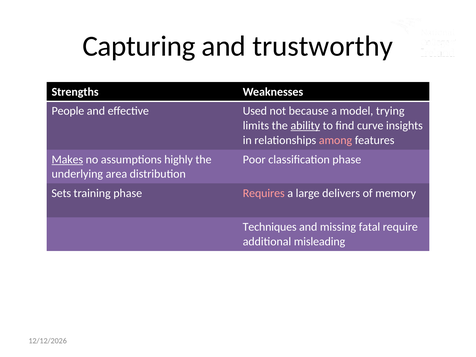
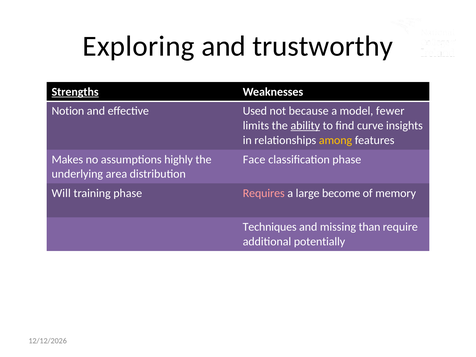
Capturing: Capturing -> Exploring
Strengths underline: none -> present
People: People -> Notion
trying: trying -> fewer
among colour: pink -> yellow
Makes underline: present -> none
Poor: Poor -> Face
Sets: Sets -> Will
delivers: delivers -> become
fatal: fatal -> than
misleading: misleading -> potentially
